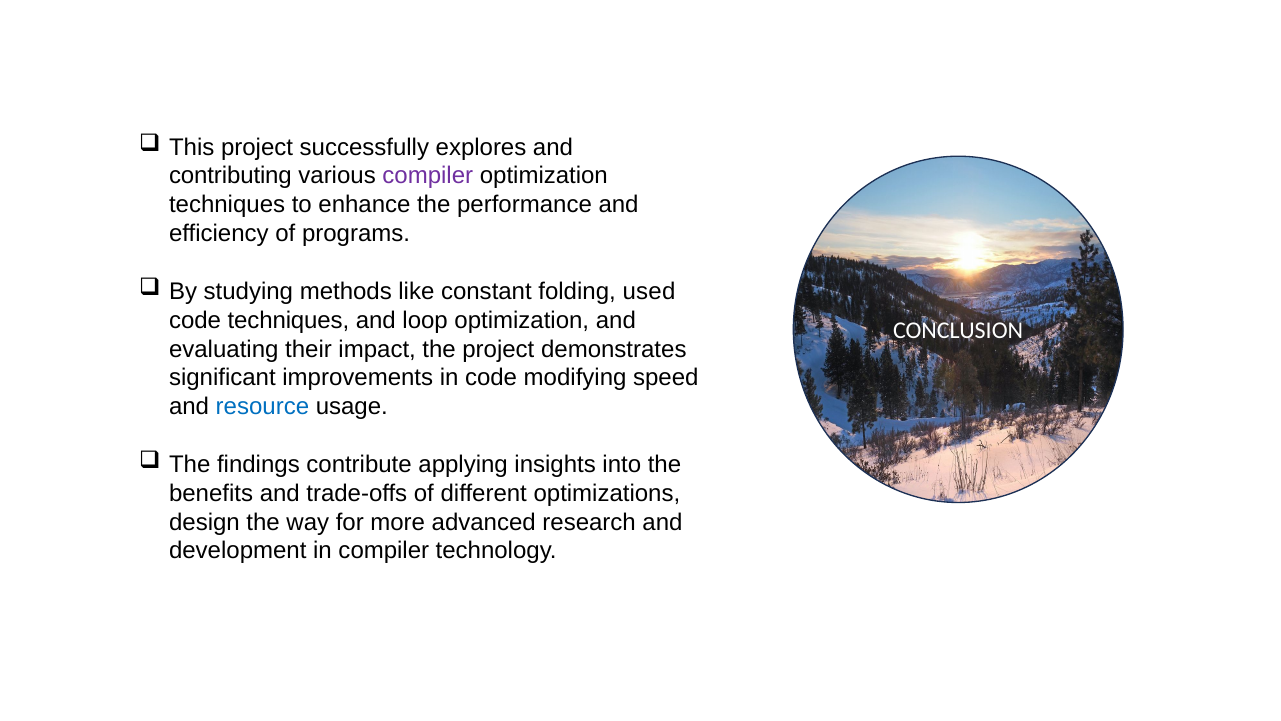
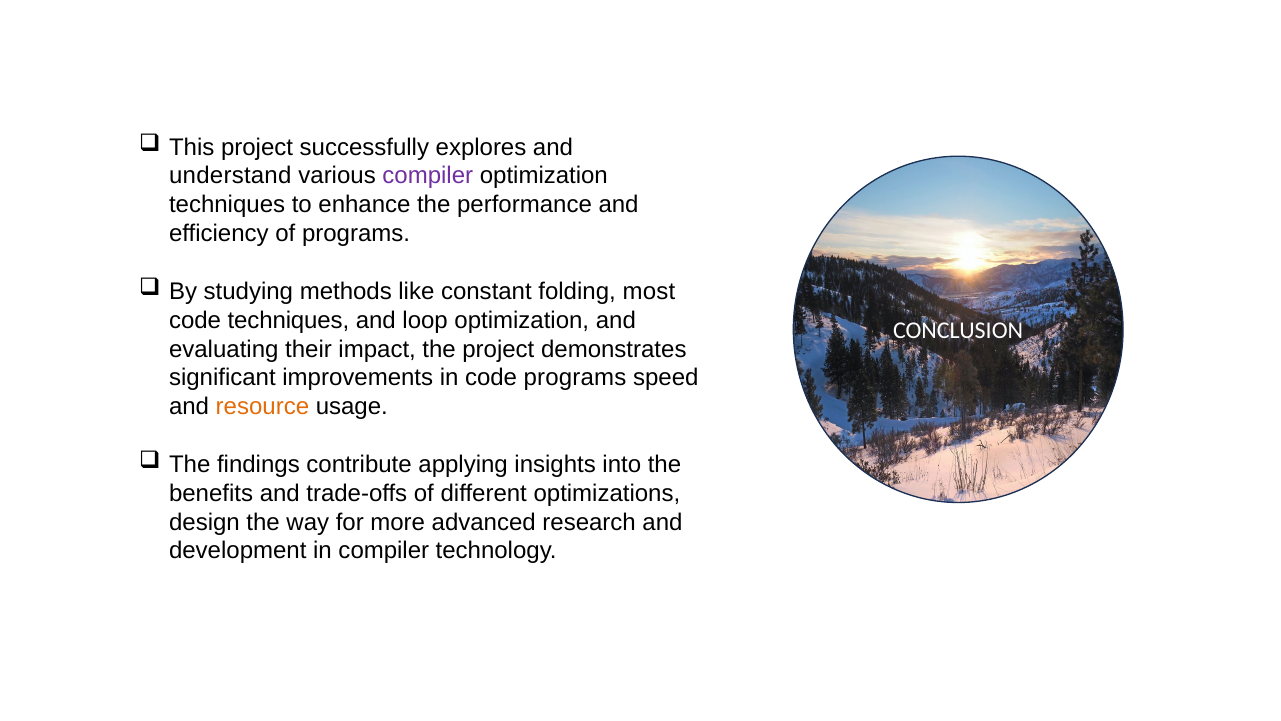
contributing: contributing -> understand
used: used -> most
code modifying: modifying -> programs
resource colour: blue -> orange
